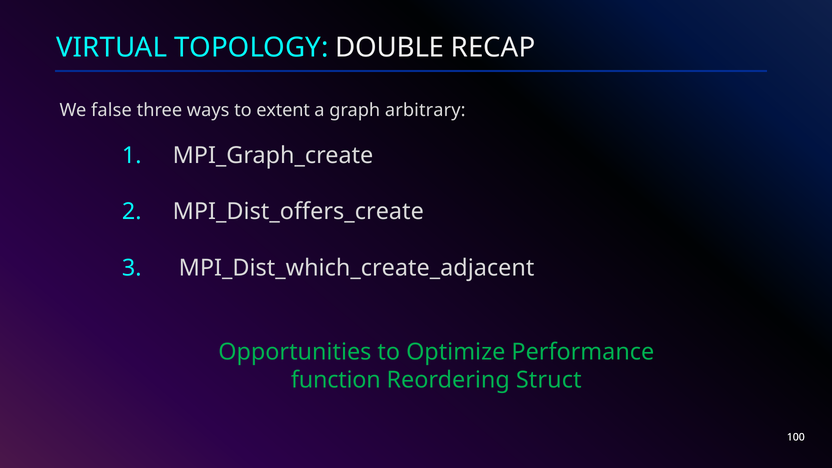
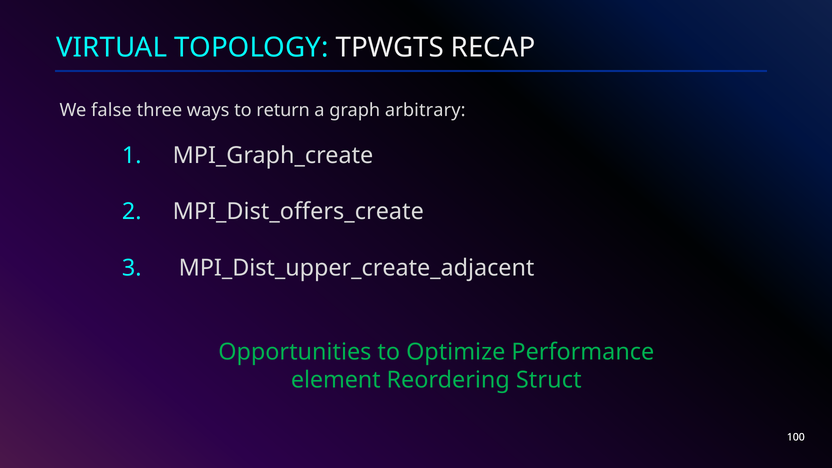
DOUBLE: DOUBLE -> TPWGTS
extent: extent -> return
MPI_Dist_which_create_adjacent: MPI_Dist_which_create_adjacent -> MPI_Dist_upper_create_adjacent
function: function -> element
